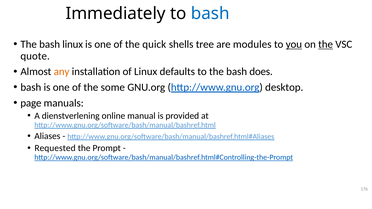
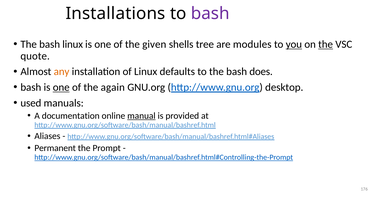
Immediately: Immediately -> Installations
bash at (210, 14) colour: blue -> purple
quick: quick -> given
one at (61, 87) underline: none -> present
some: some -> again
page: page -> used
dienstverlening: dienstverlening -> documentation
manual underline: none -> present
Requested: Requested -> Permanent
